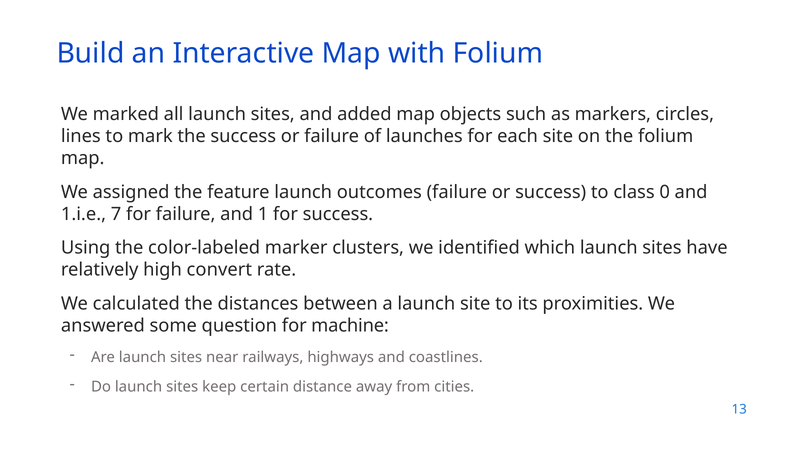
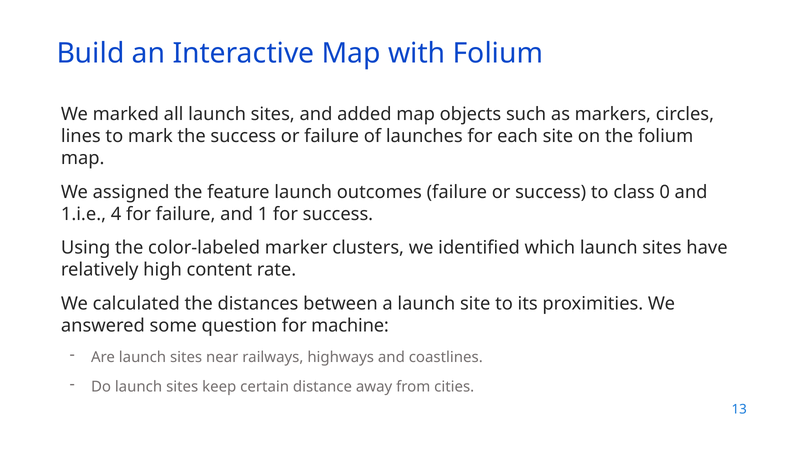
7: 7 -> 4
convert: convert -> content
